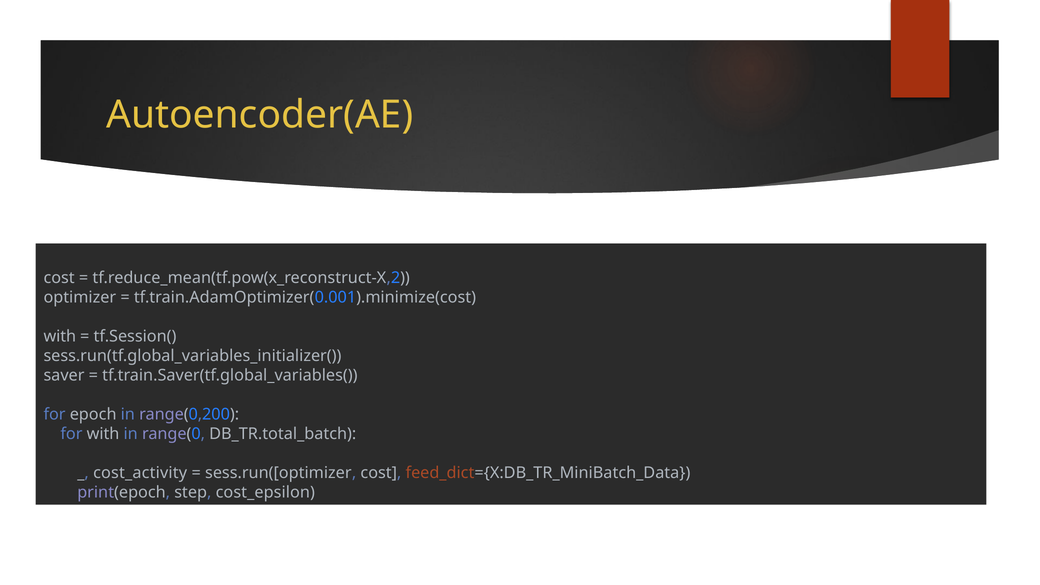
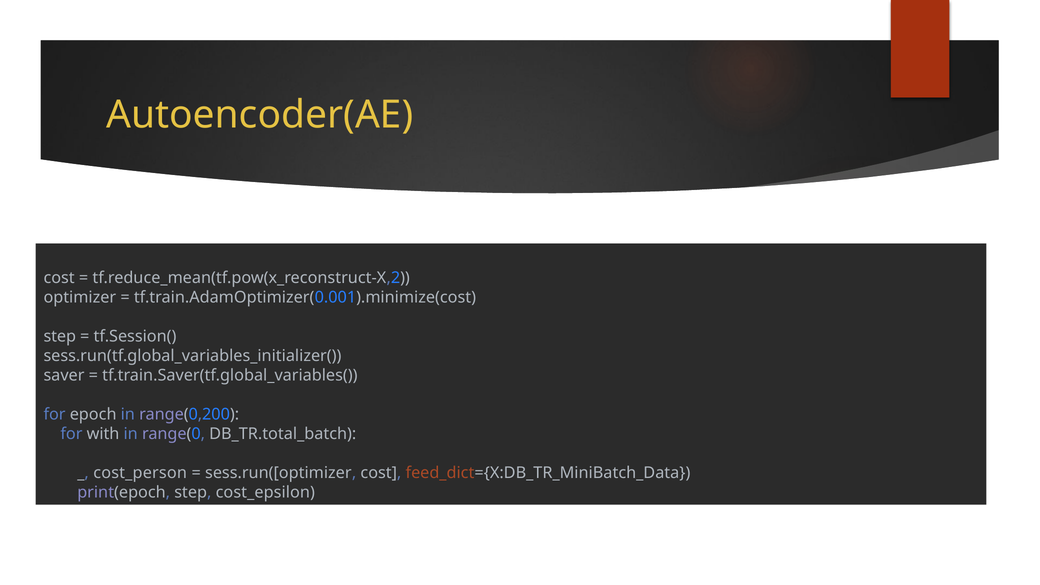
with at (60, 336): with -> step
cost_activity: cost_activity -> cost_person
